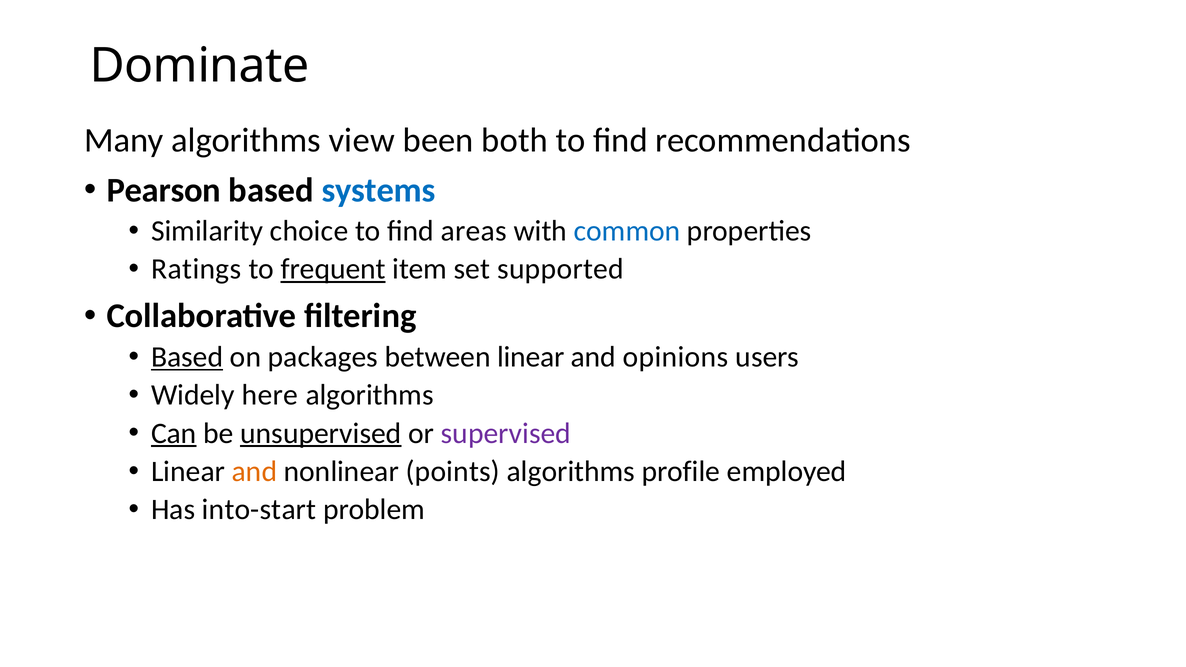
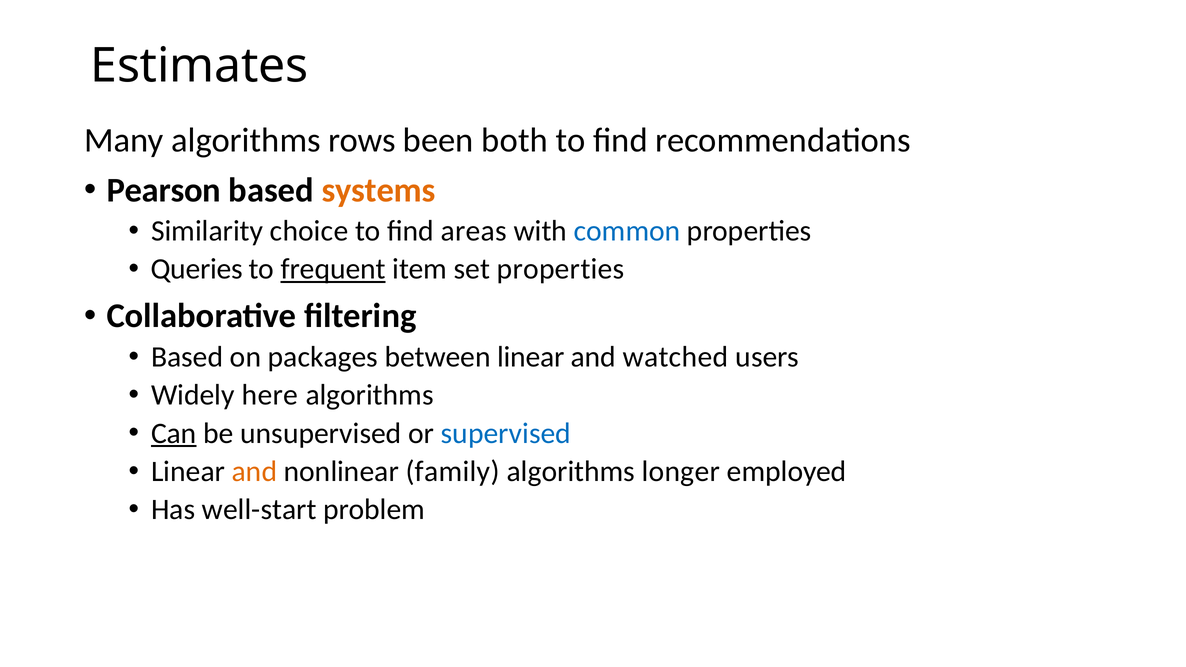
Dominate: Dominate -> Estimates
view: view -> rows
systems colour: blue -> orange
Ratings: Ratings -> Queries
set supported: supported -> properties
Based at (187, 357) underline: present -> none
opinions: opinions -> watched
unsupervised underline: present -> none
supervised colour: purple -> blue
points: points -> family
profile: profile -> longer
into-start: into-start -> well-start
